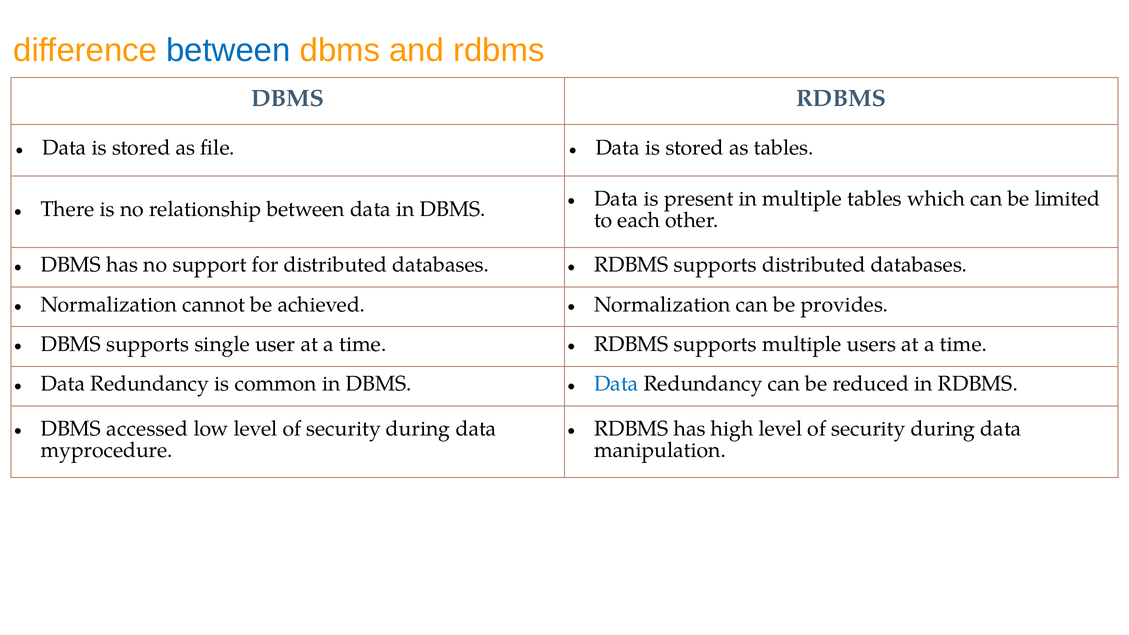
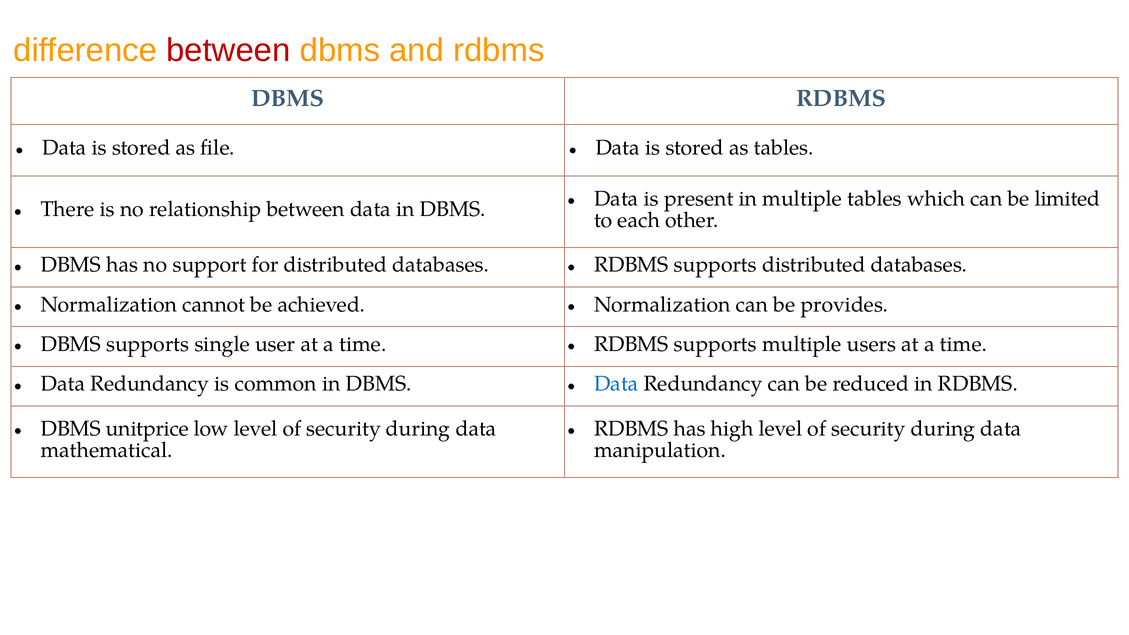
between at (228, 50) colour: blue -> red
accessed: accessed -> unitprice
myprocedure: myprocedure -> mathematical
